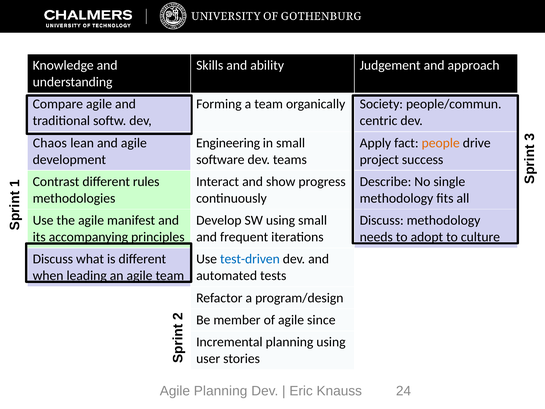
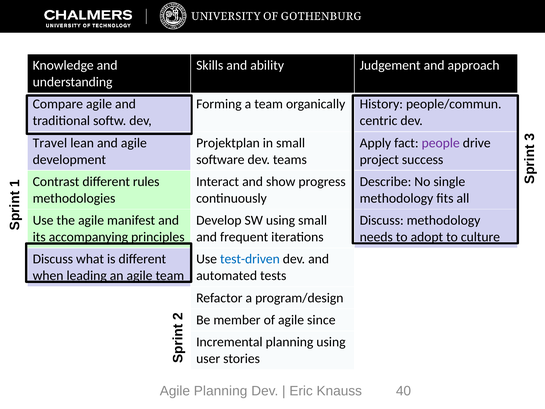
Society: Society -> History
Chaos: Chaos -> Travel
Engineering: Engineering -> Projektplan
people colour: orange -> purple
24: 24 -> 40
